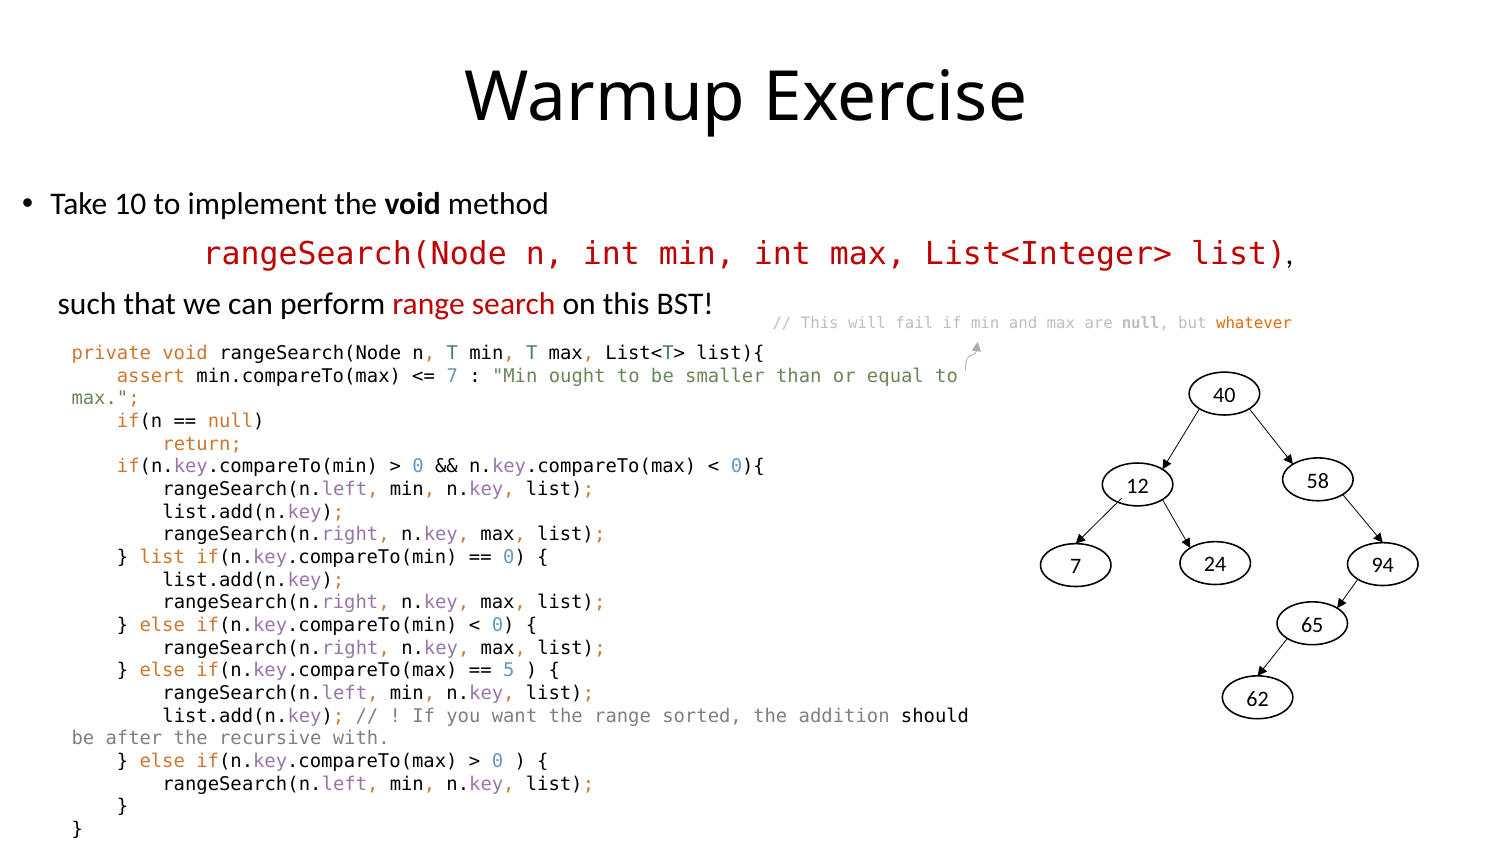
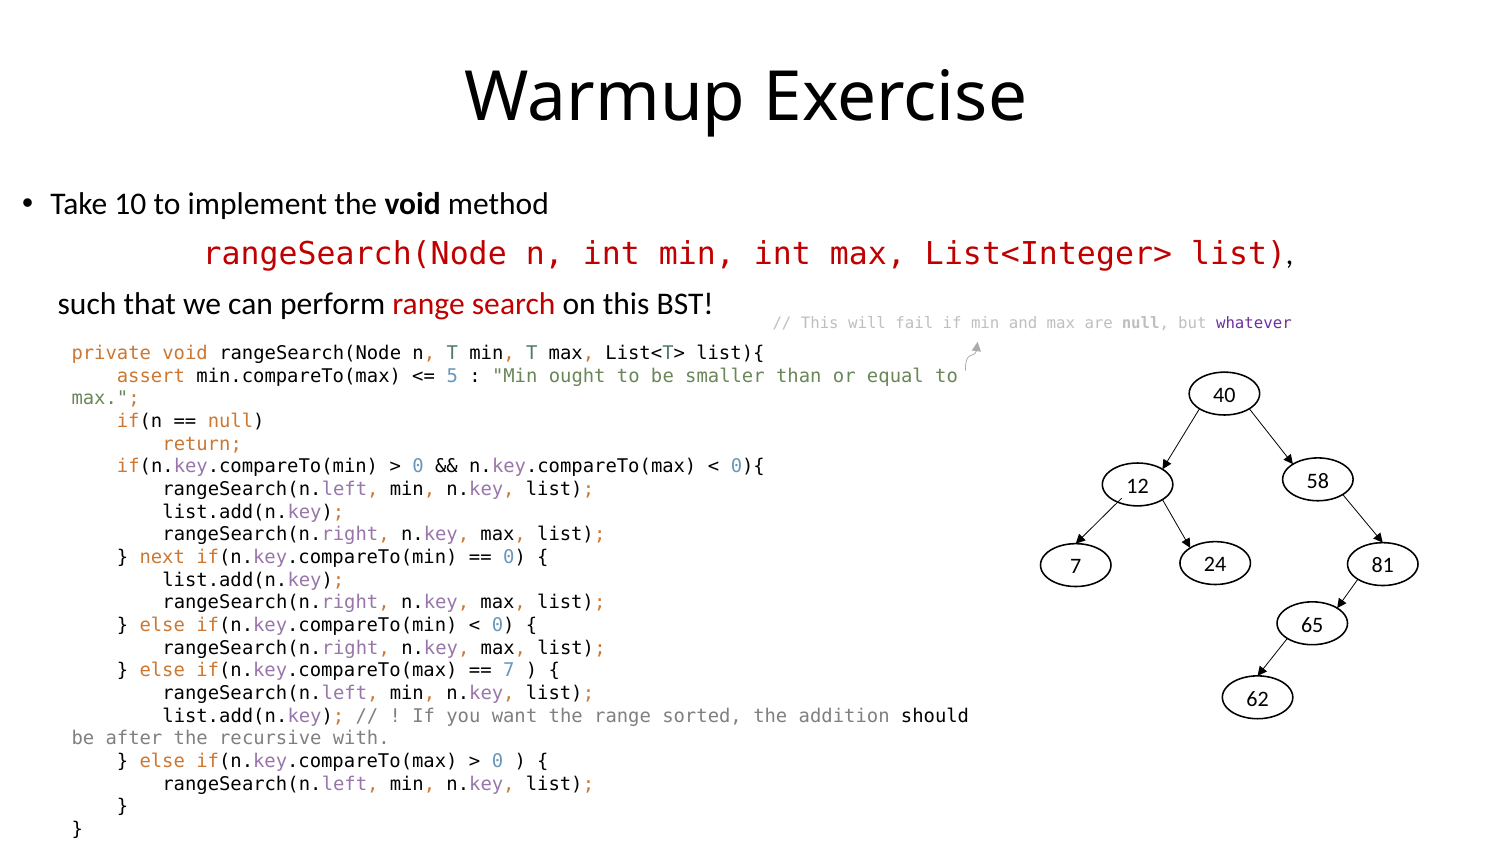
whatever colour: orange -> purple
7 at (452, 376): 7 -> 5
list at (162, 558): list -> next
94: 94 -> 81
5 at (509, 671): 5 -> 7
